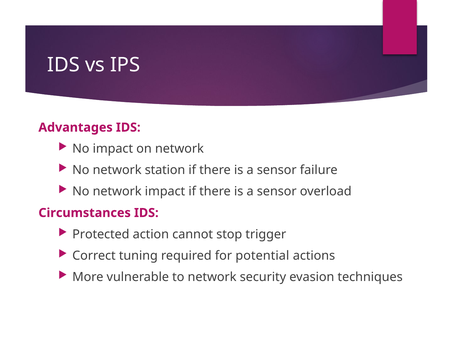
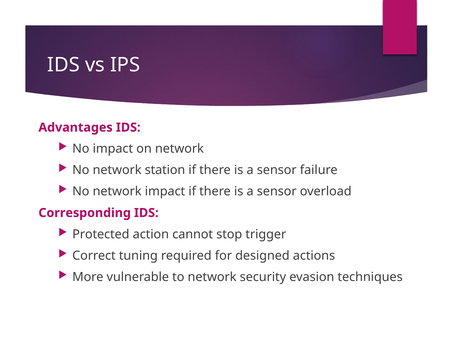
Circumstances: Circumstances -> Corresponding
potential: potential -> designed
